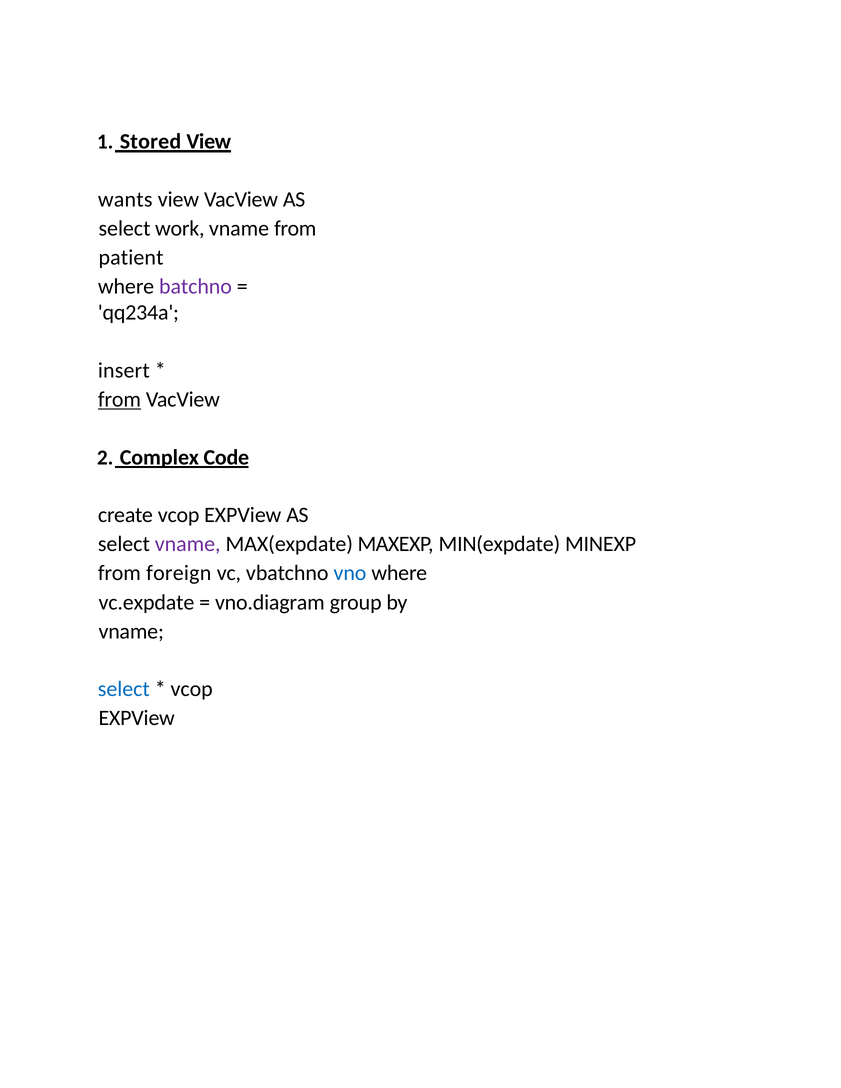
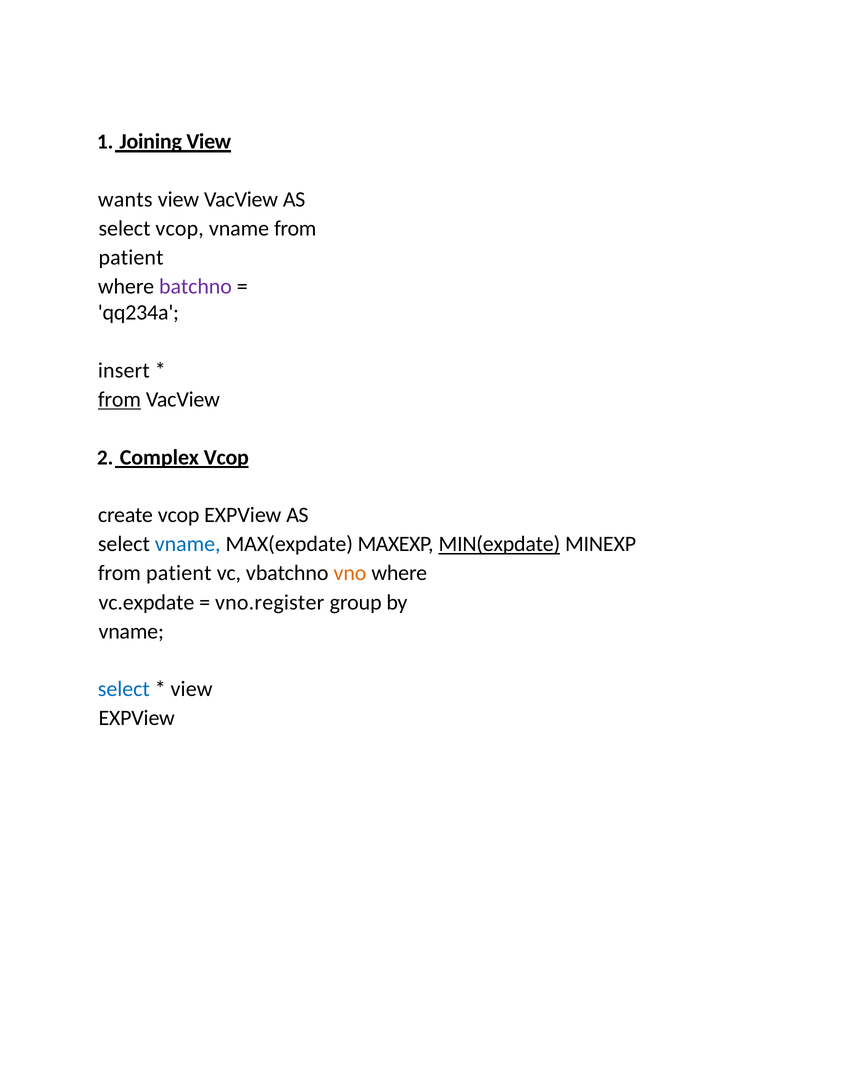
Stored: Stored -> Joining
select work: work -> vcop
Complex Code: Code -> Vcop
vname at (188, 544) colour: purple -> blue
MIN(expdate underline: none -> present
foreign at (179, 573): foreign -> patient
vno colour: blue -> orange
vno.diagram: vno.diagram -> vno.register
vcop at (192, 689): vcop -> view
